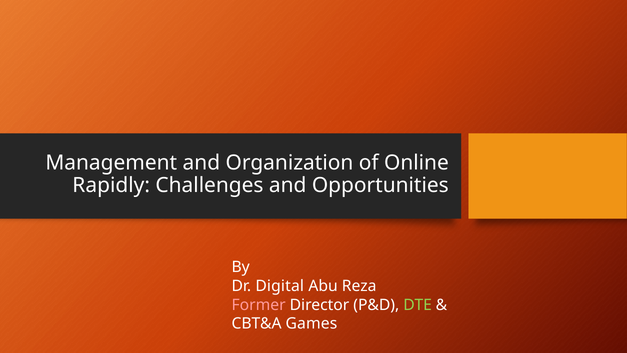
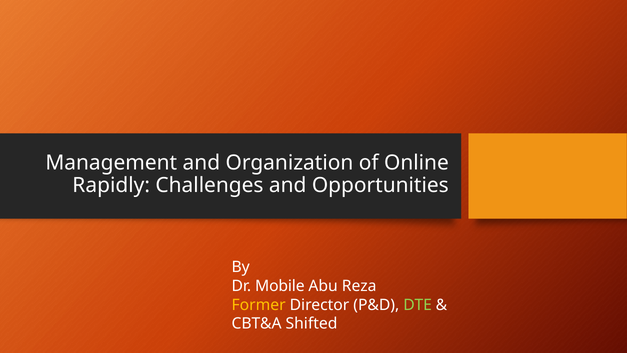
Digital: Digital -> Mobile
Former colour: pink -> yellow
Games: Games -> Shifted
